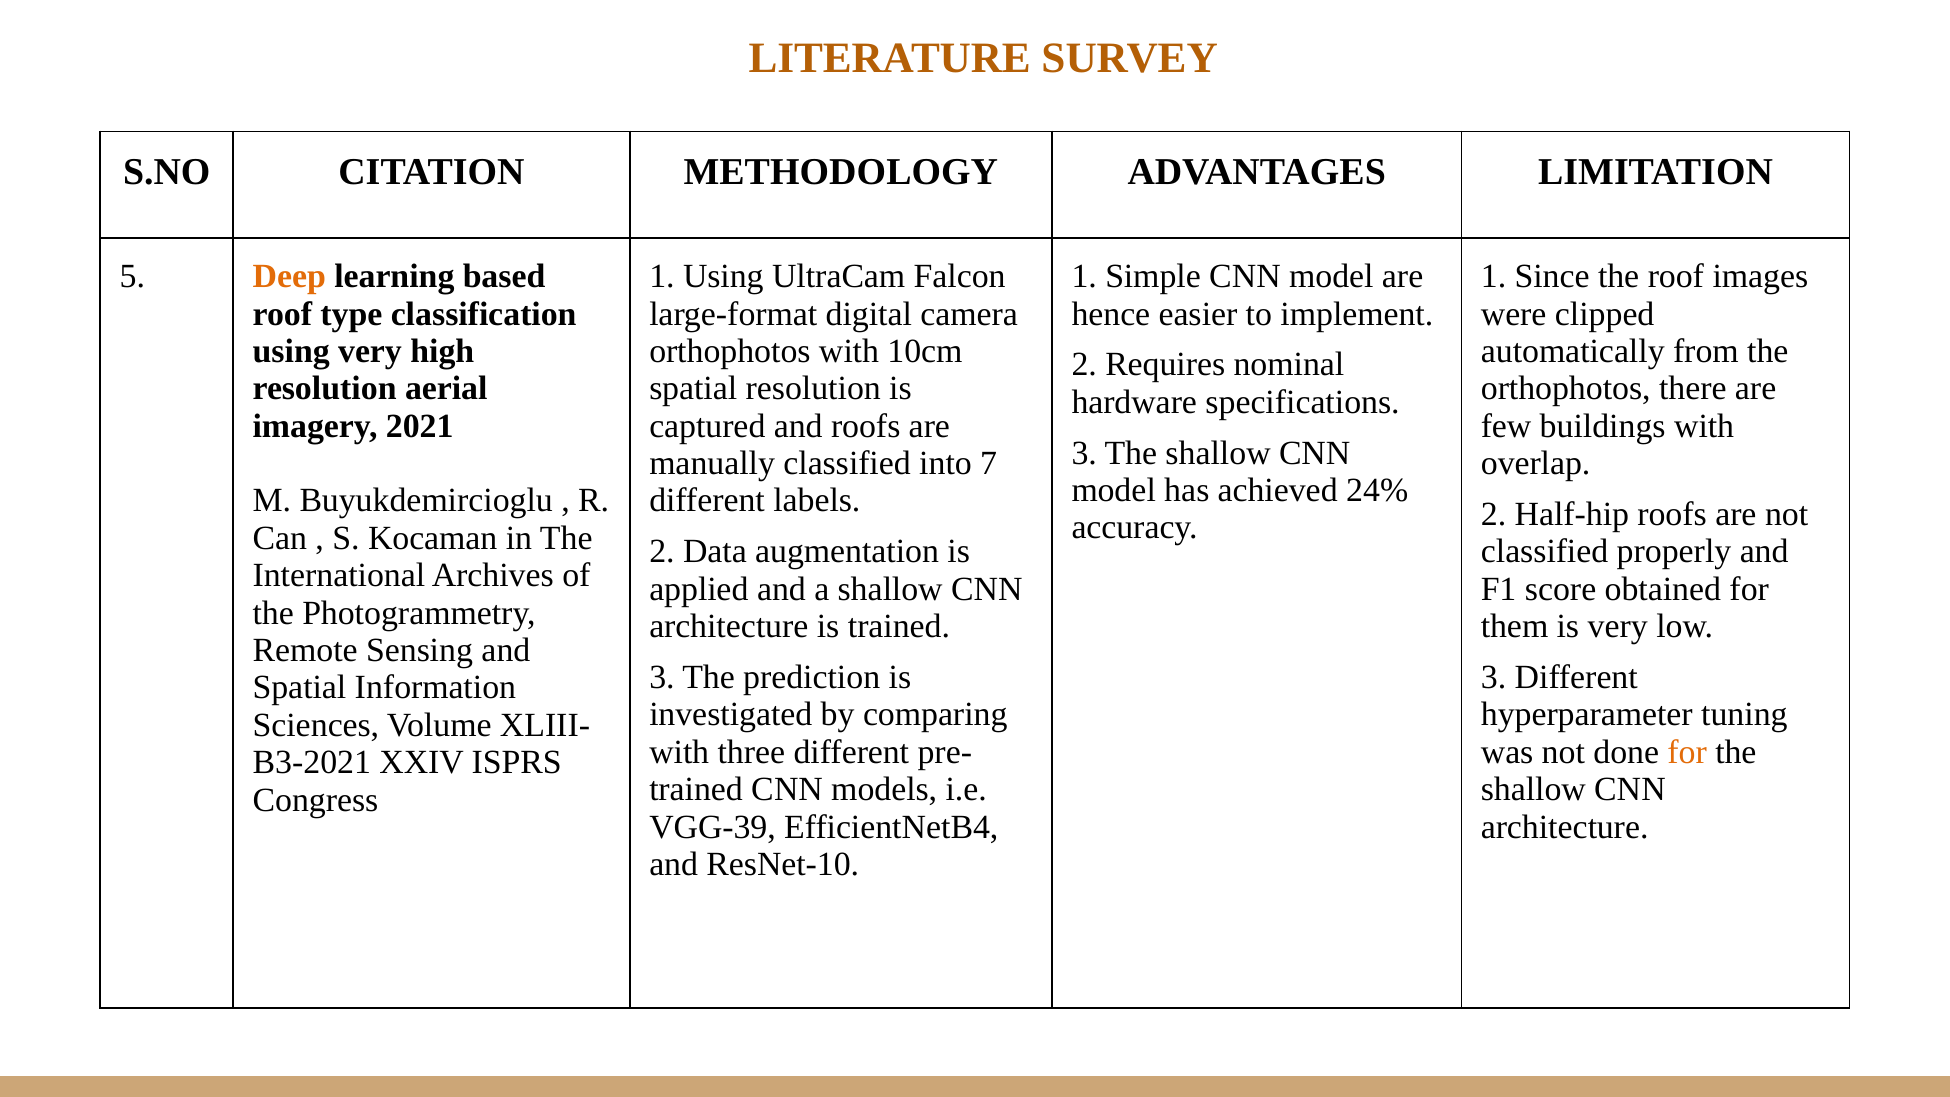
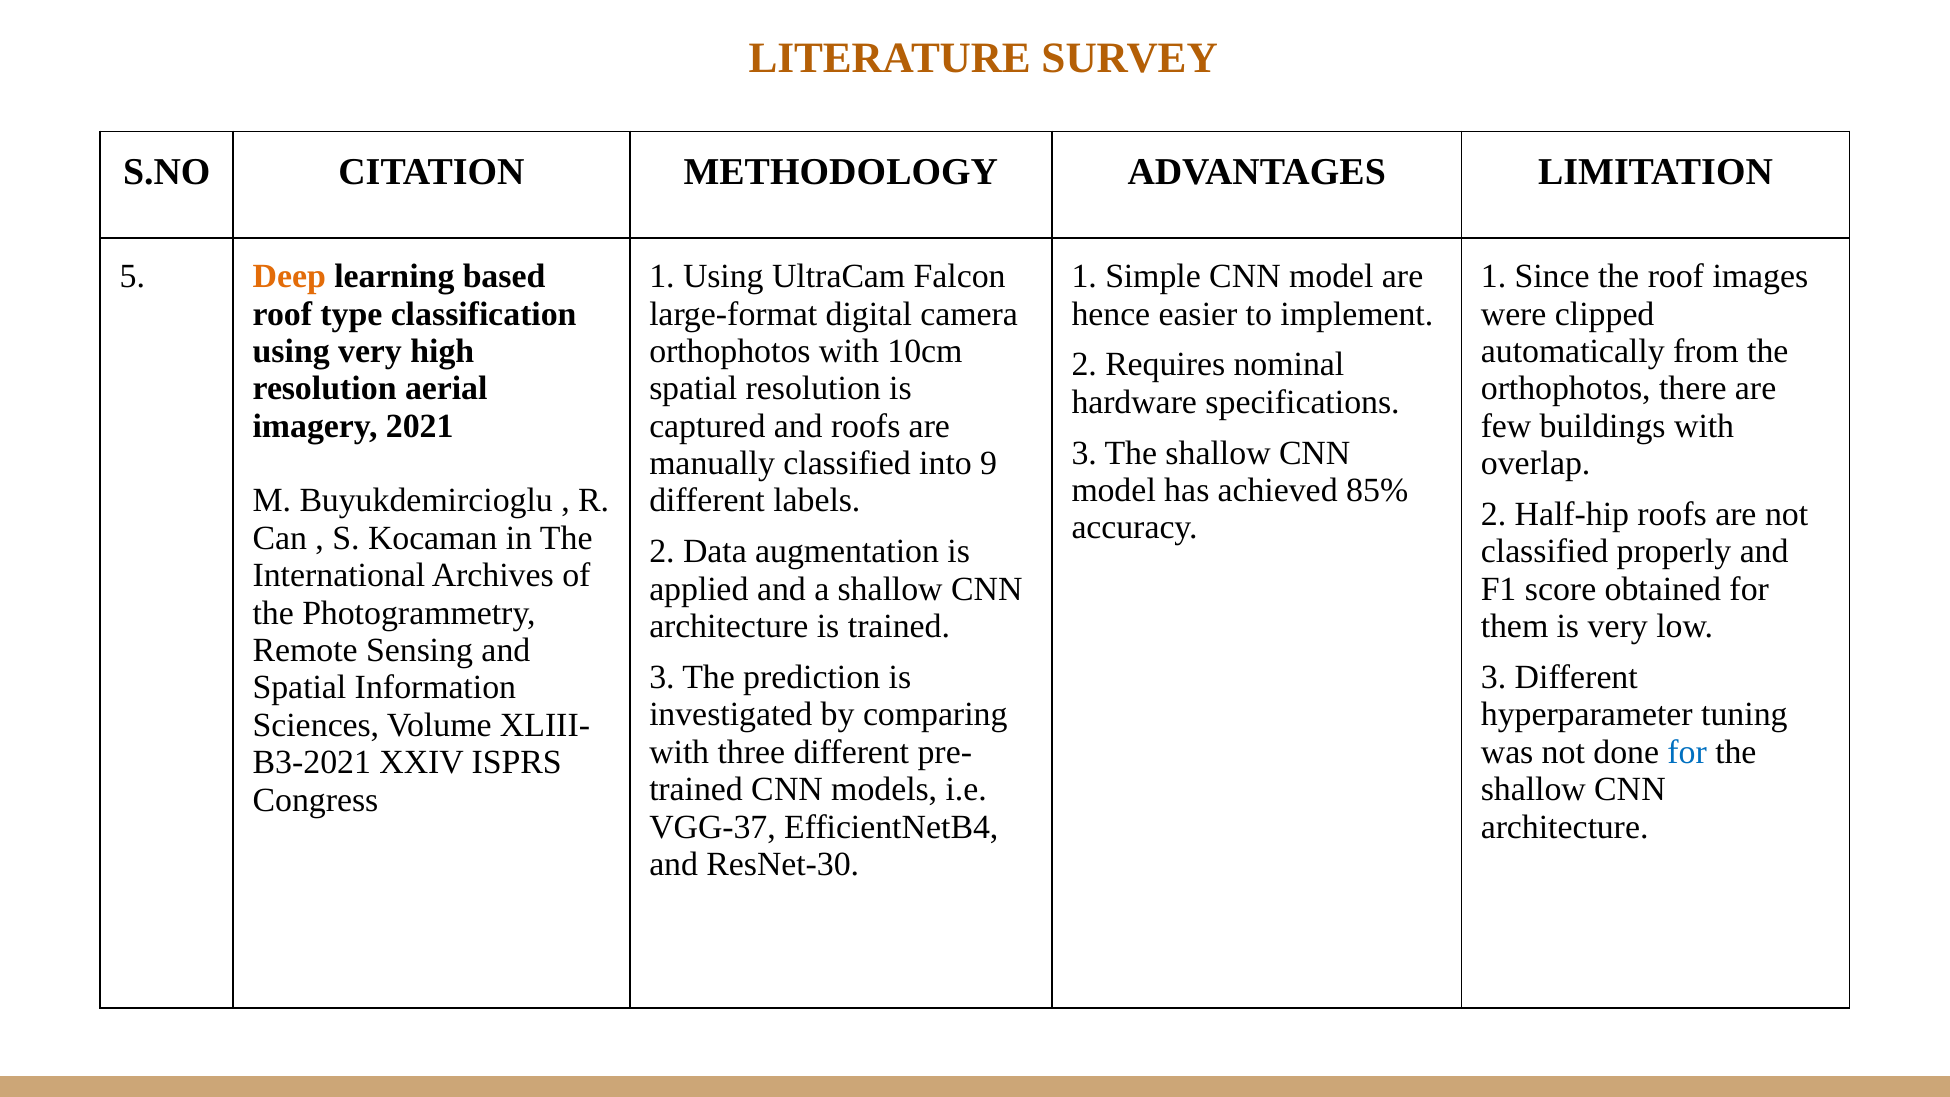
7: 7 -> 9
24%: 24% -> 85%
for at (1687, 752) colour: orange -> blue
VGG-39: VGG-39 -> VGG-37
ResNet-10: ResNet-10 -> ResNet-30
